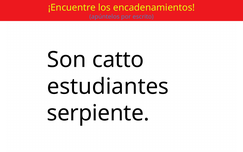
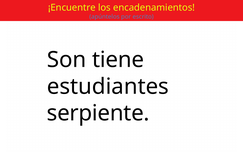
catto: catto -> tiene
